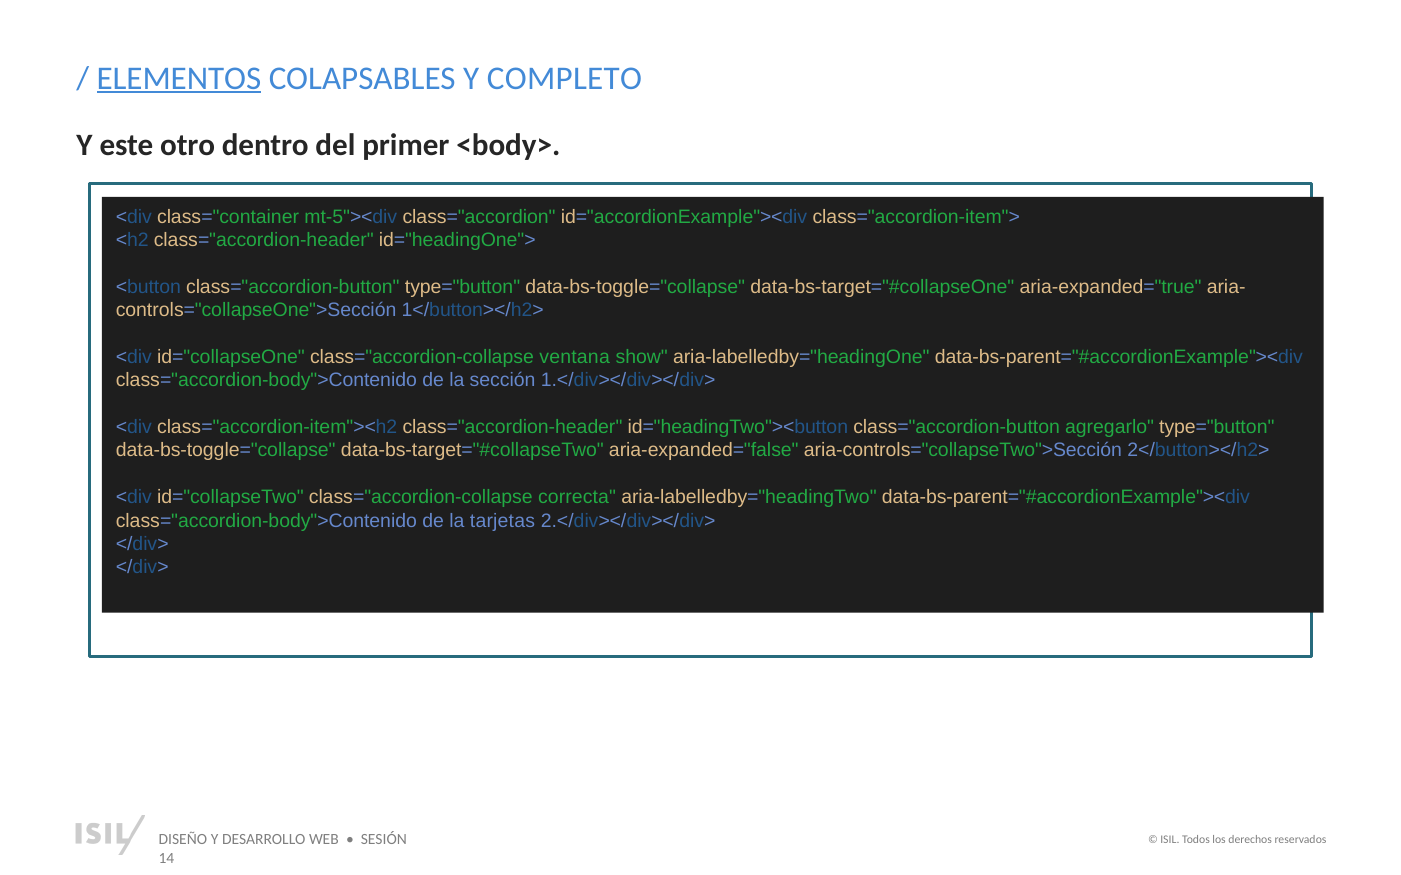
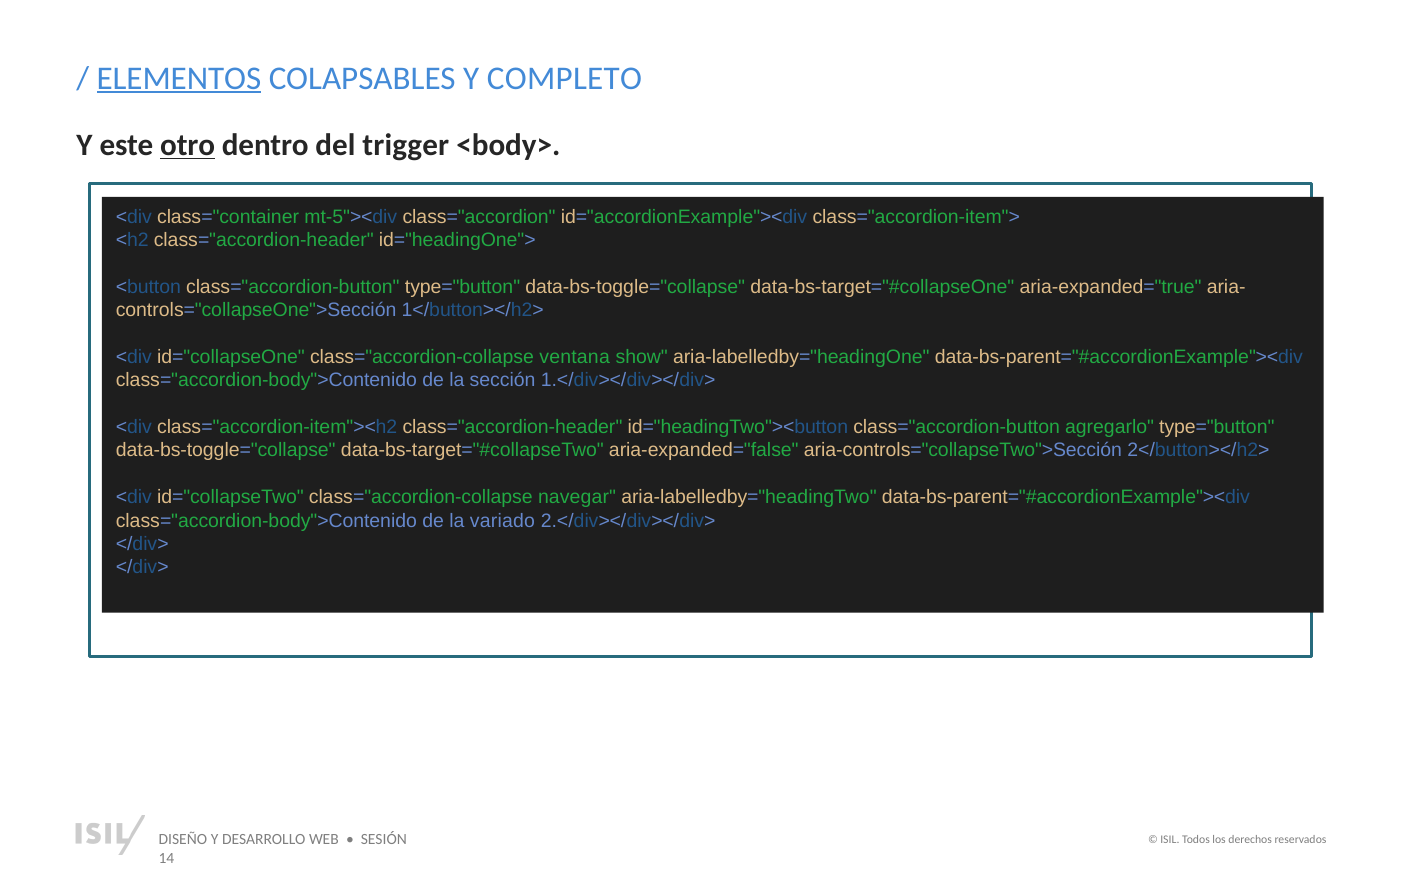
otro underline: none -> present
primer: primer -> trigger
correcta: correcta -> navegar
tarjetas: tarjetas -> variado
